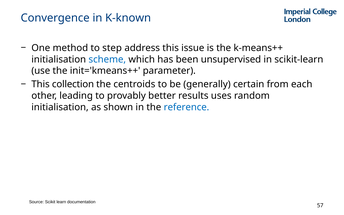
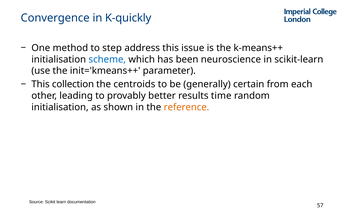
K-known: K-known -> K-quickly
unsupervised: unsupervised -> neuroscience
uses: uses -> time
reference colour: blue -> orange
